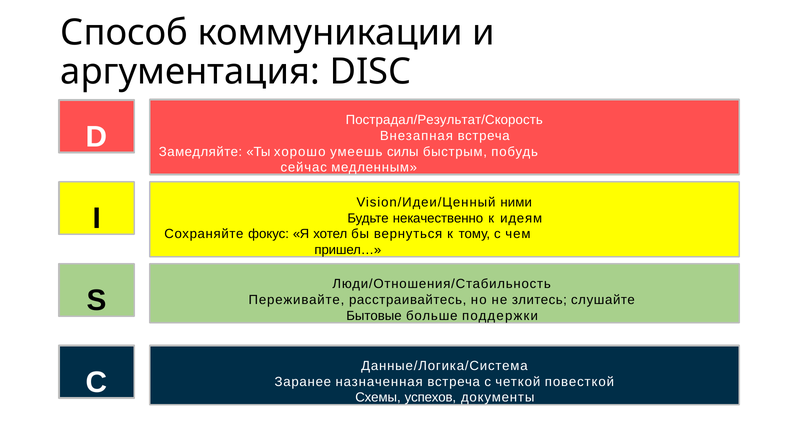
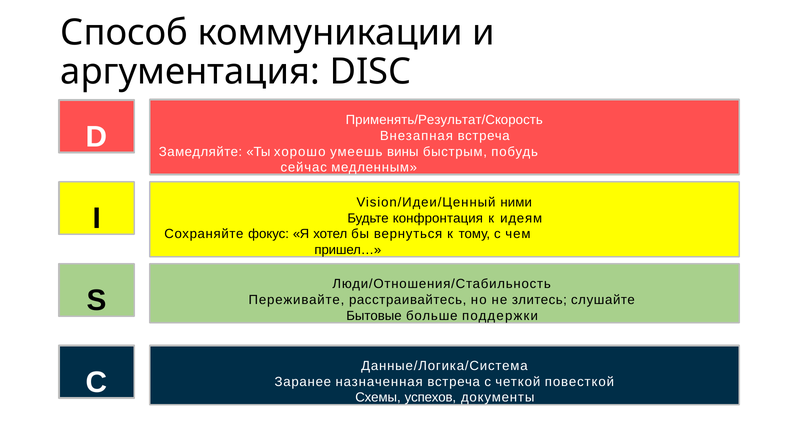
Пострадал/Результат/Скорость: Пострадал/Результат/Скорость -> Применять/Результат/Скорость
силы: силы -> вины
некачественно: некачественно -> конфронтация
